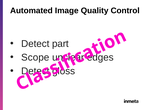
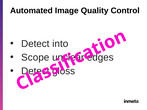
part: part -> into
